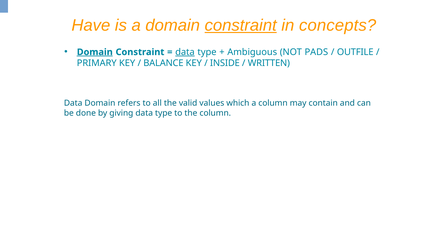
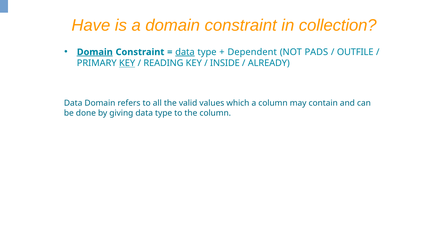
constraint at (241, 25) underline: present -> none
concepts: concepts -> collection
Ambiguous: Ambiguous -> Dependent
KEY at (127, 63) underline: none -> present
BALANCE: BALANCE -> READING
WRITTEN: WRITTEN -> ALREADY
